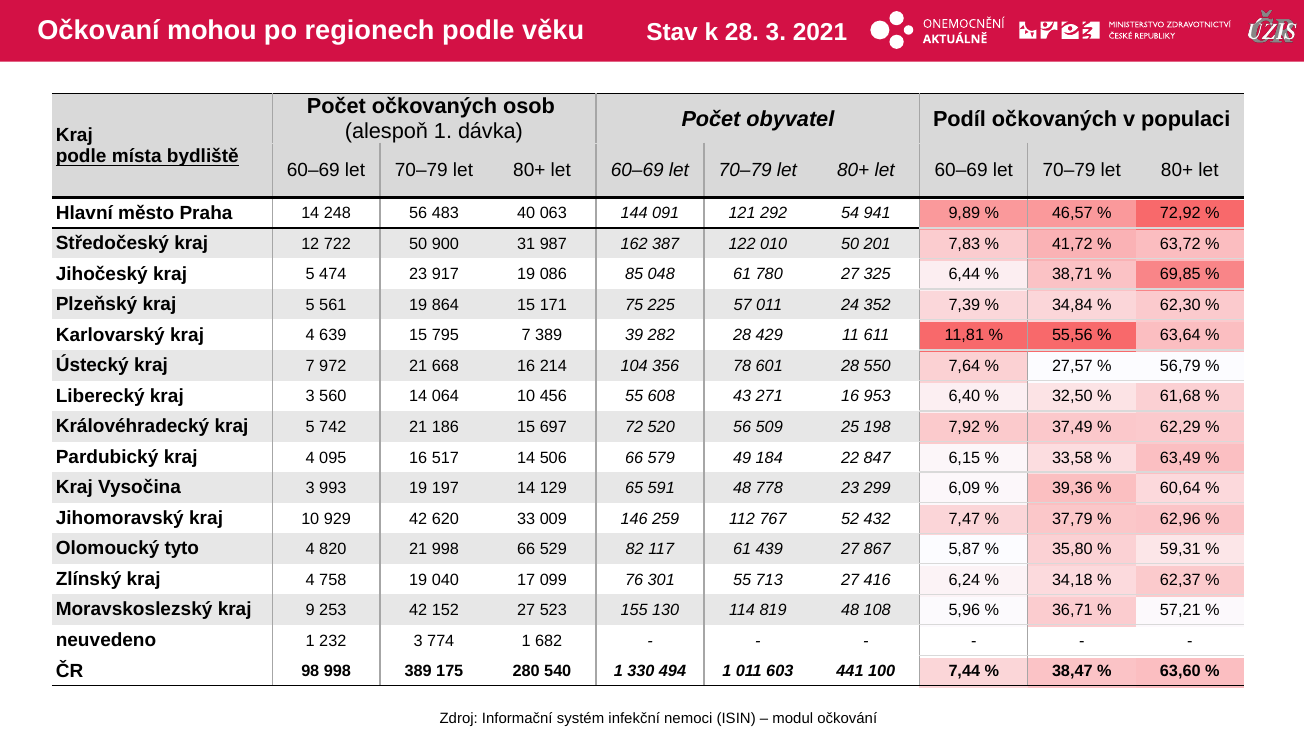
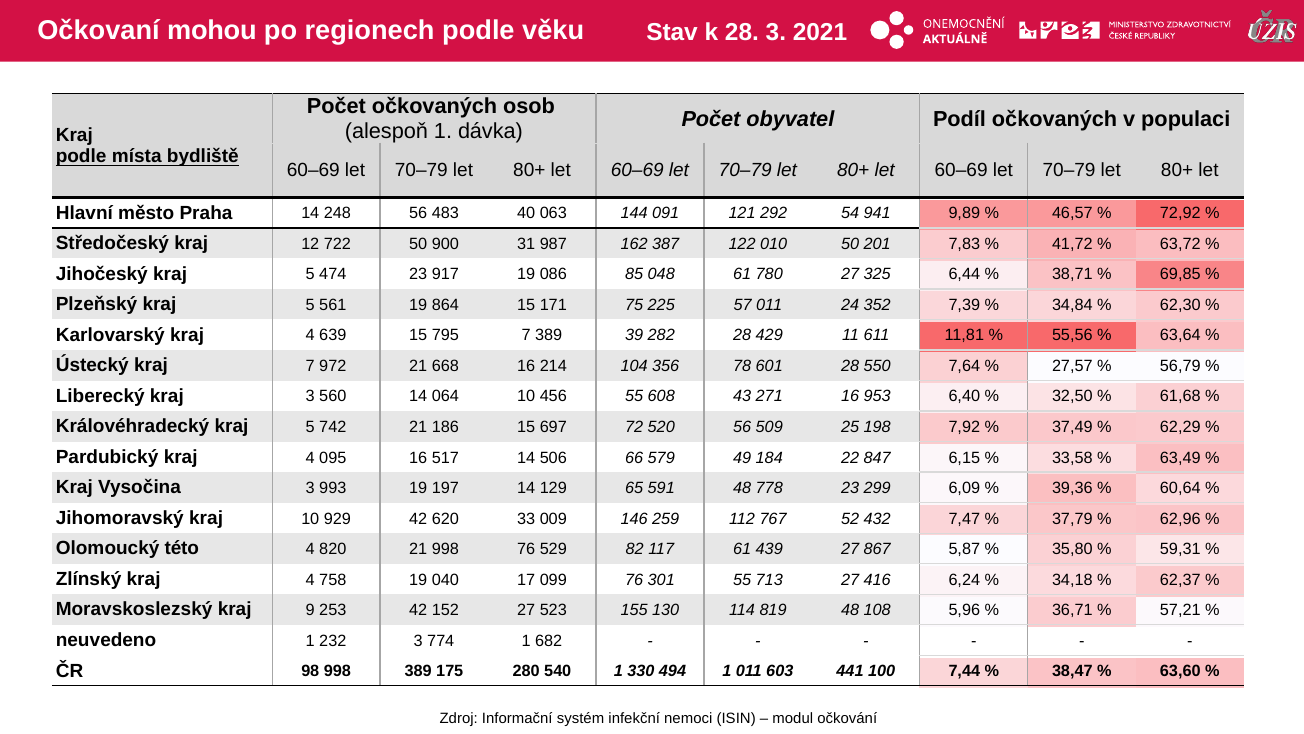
tyto: tyto -> této
998 66: 66 -> 76
